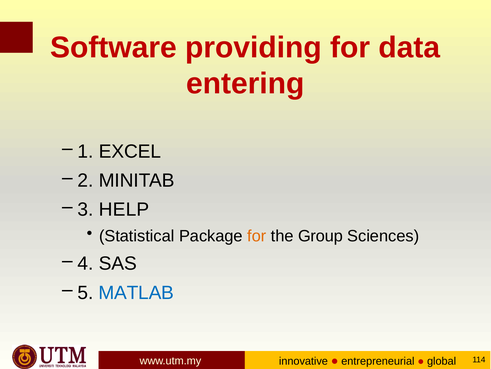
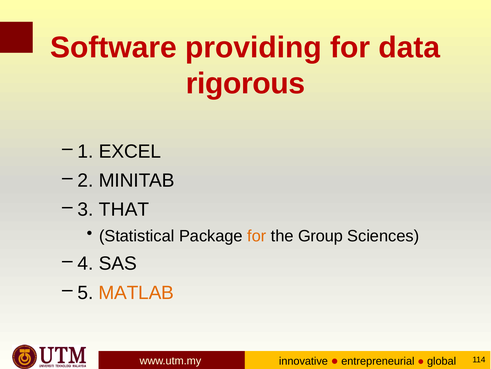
entering: entering -> rigorous
HELP: HELP -> THAT
MATLAB colour: blue -> orange
